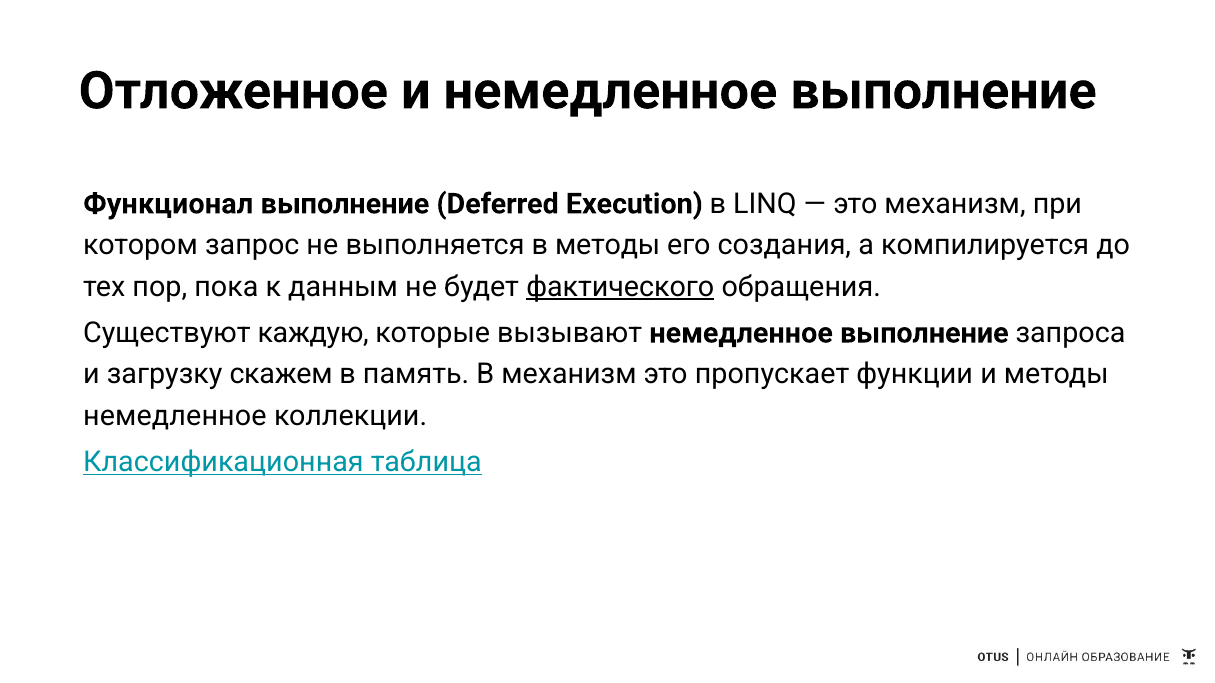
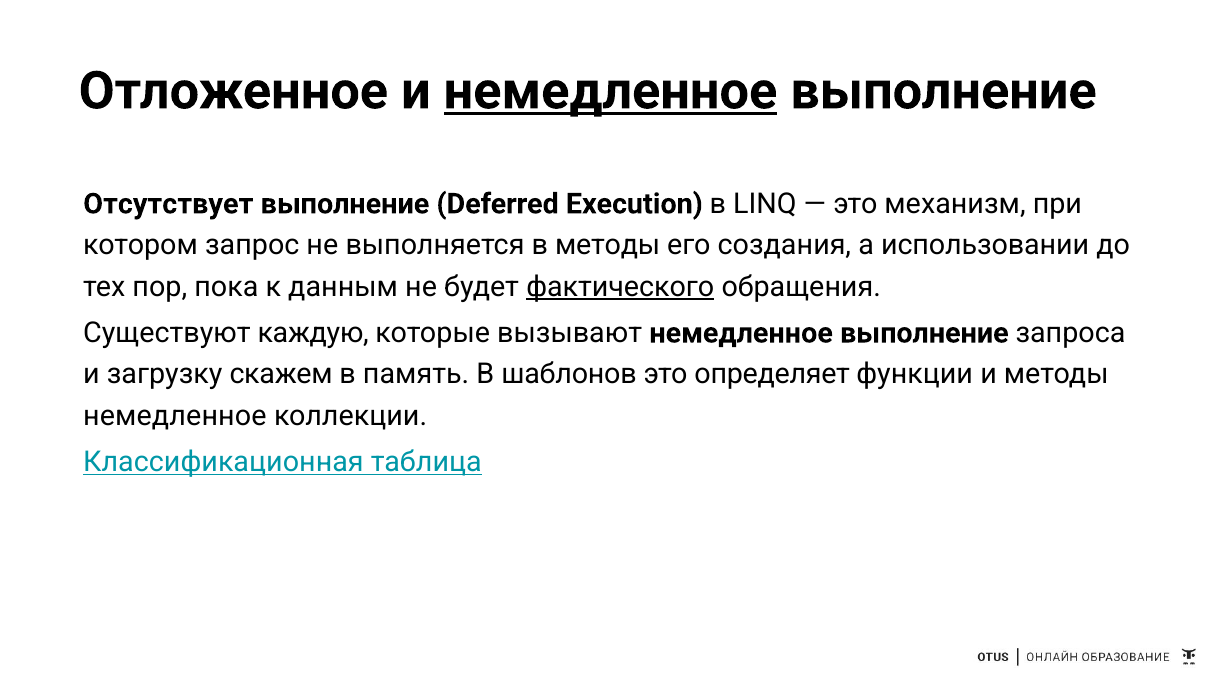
немедленное at (610, 91) underline: none -> present
Функционал: Функционал -> Отсутствует
компилируется: компилируется -> использовании
В механизм: механизм -> шаблонов
пропускает: пропускает -> определяет
